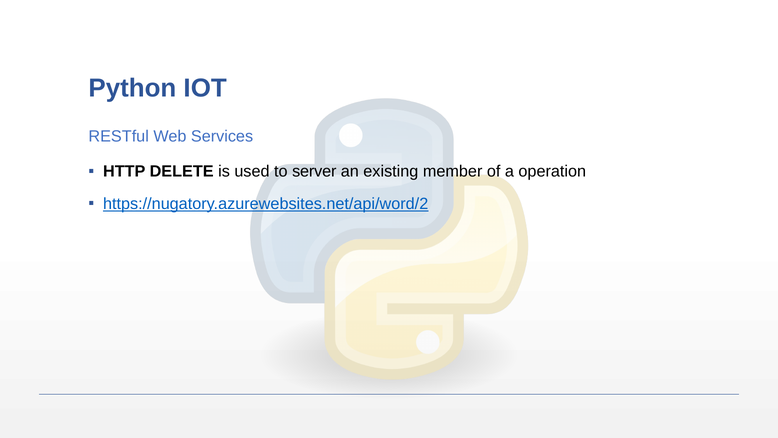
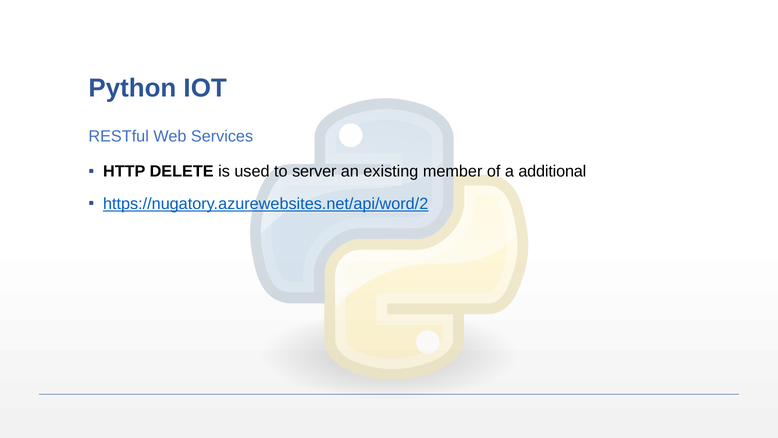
operation: operation -> additional
